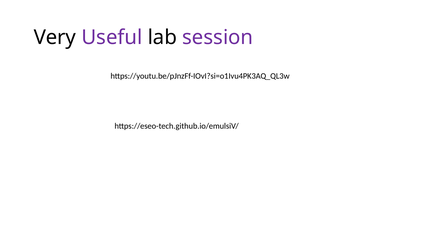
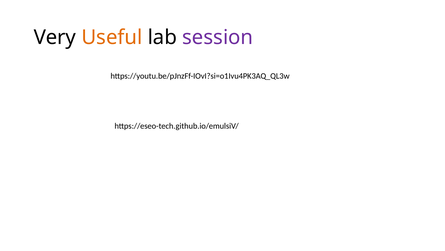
Useful colour: purple -> orange
